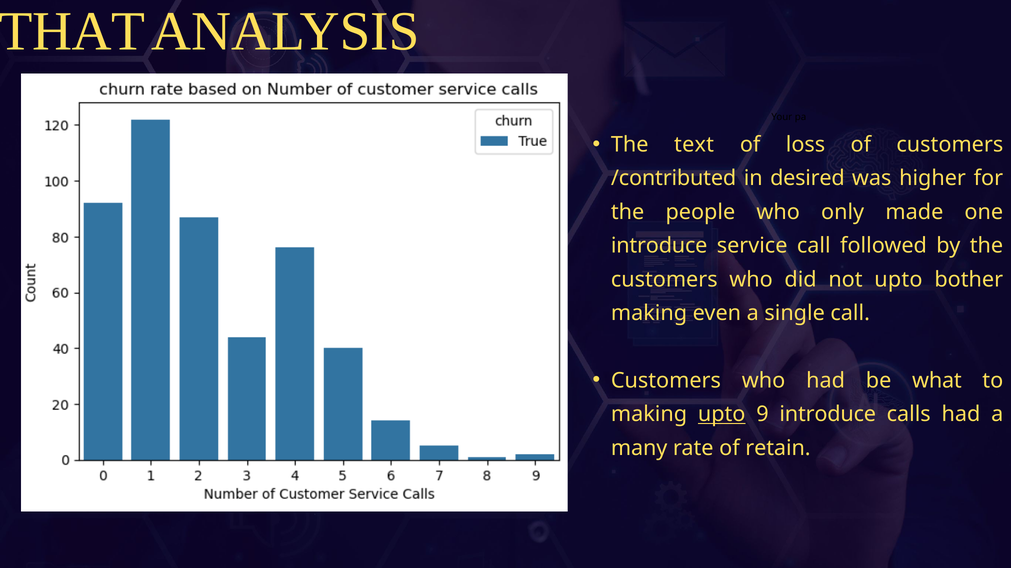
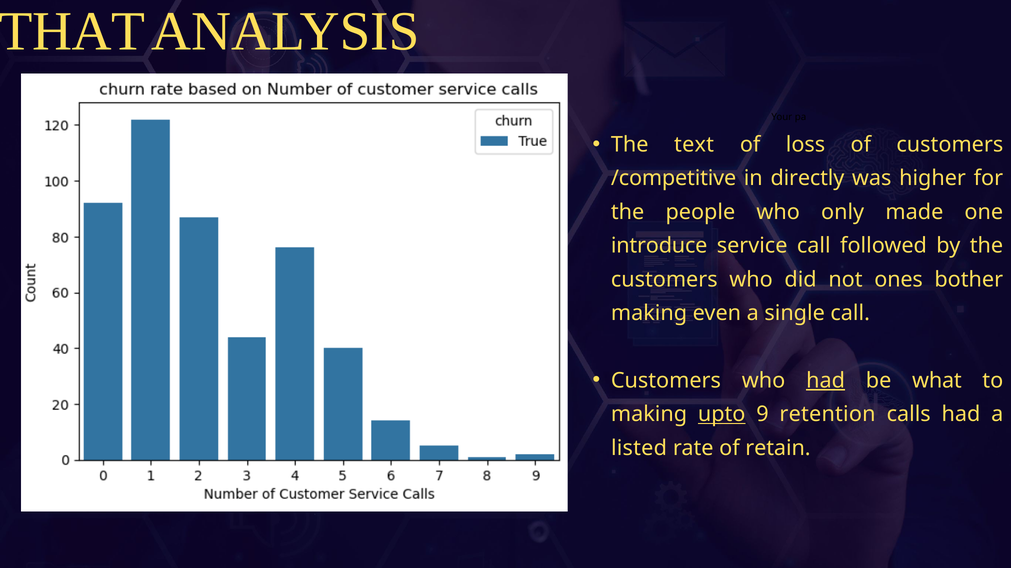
/contributed: /contributed -> /competitive
desired: desired -> directly
not upto: upto -> ones
had at (826, 381) underline: none -> present
9 introduce: introduce -> retention
many: many -> listed
